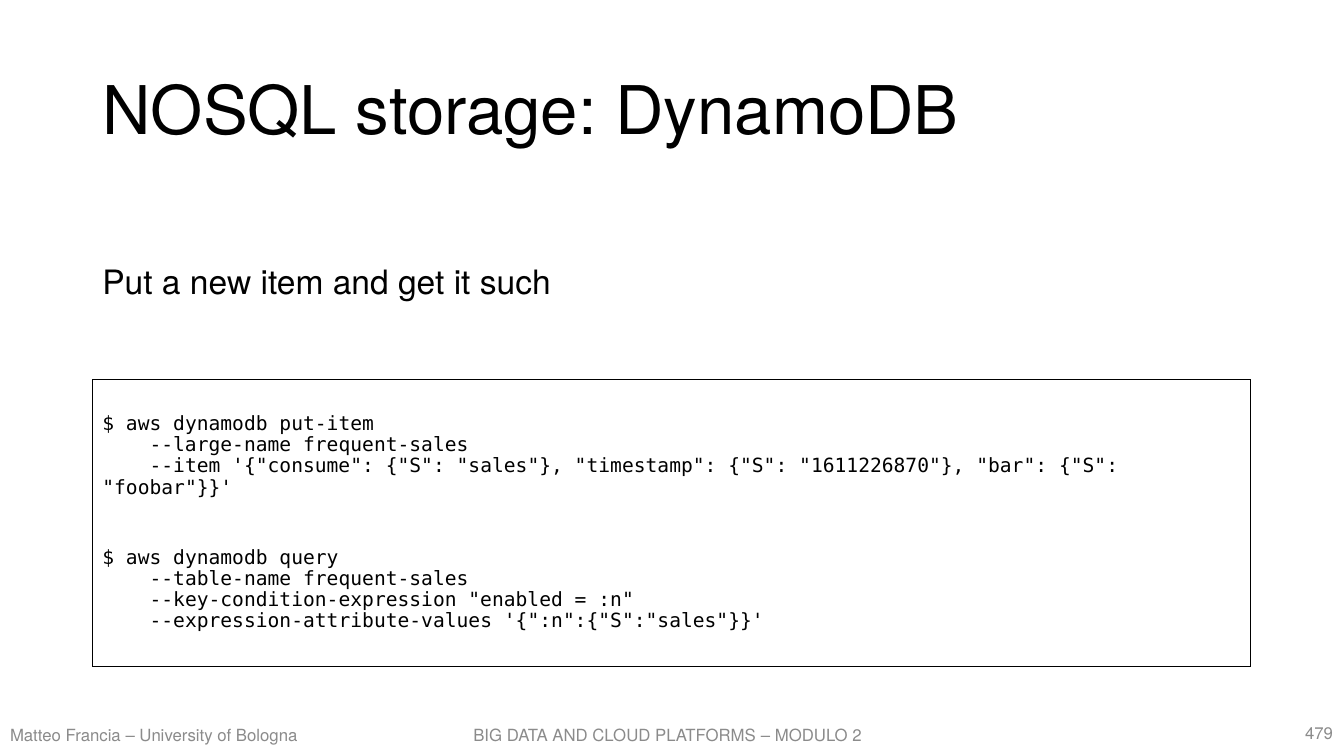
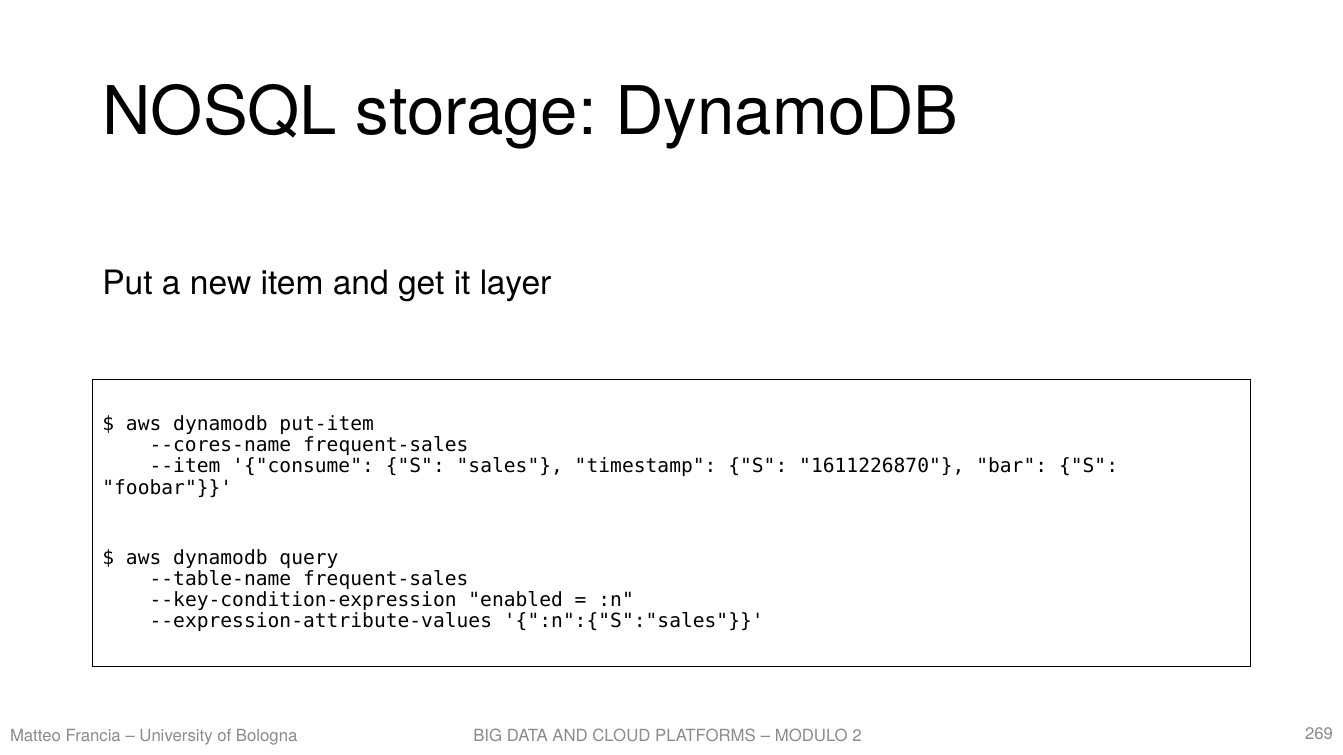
such: such -> layer
--large-name: --large-name -> --cores-name
479: 479 -> 269
